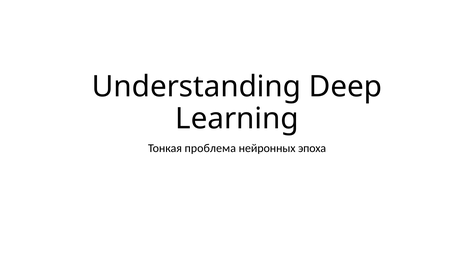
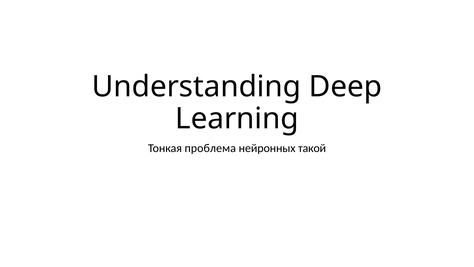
эпоха: эпоха -> такой
